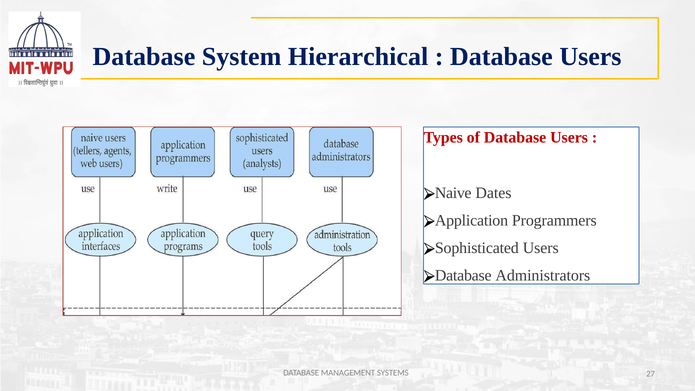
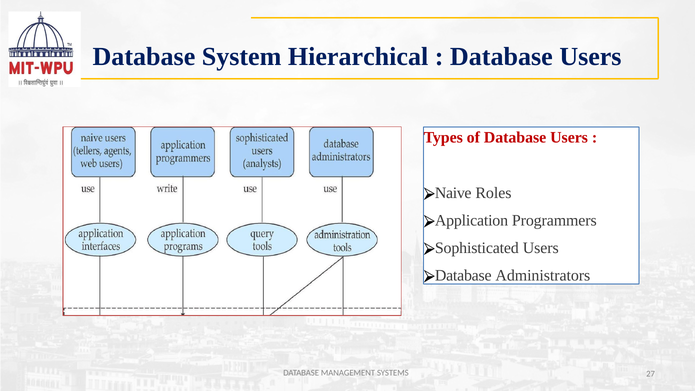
Dates: Dates -> Roles
